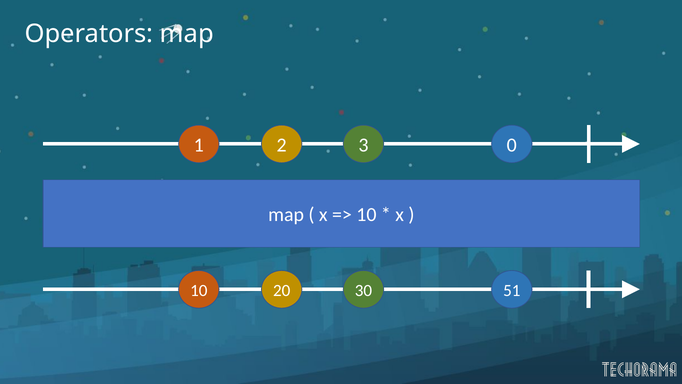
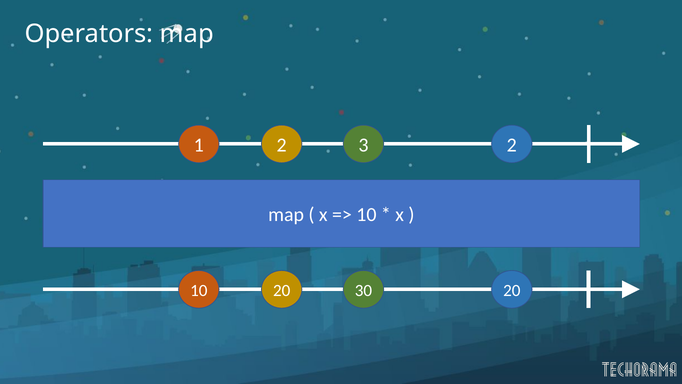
3 0: 0 -> 2
30 51: 51 -> 20
